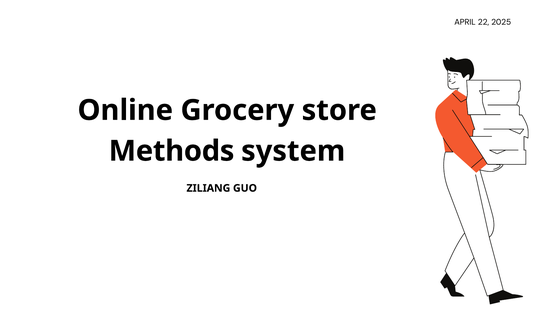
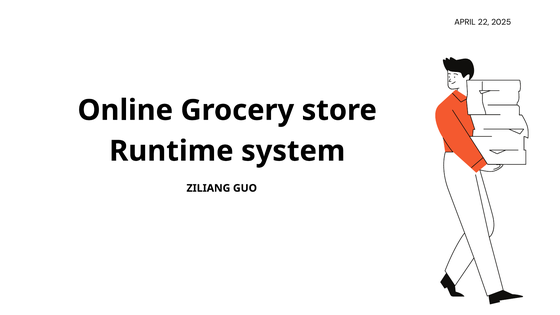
Methods: Methods -> Runtime
